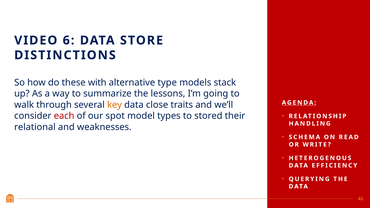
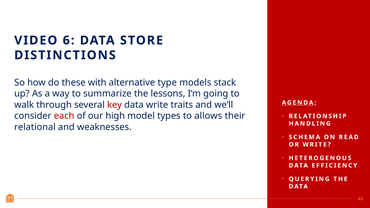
key colour: orange -> red
data close: close -> write
spot: spot -> high
stored: stored -> allows
